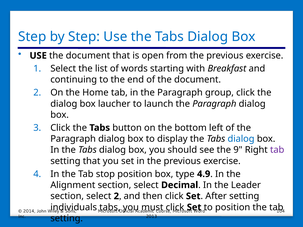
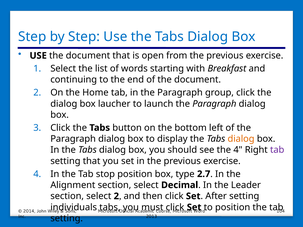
dialog at (241, 139) colour: blue -> orange
the 9: 9 -> 4
4.9: 4.9 -> 2.7
